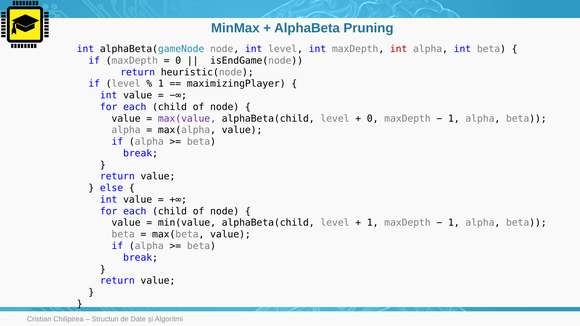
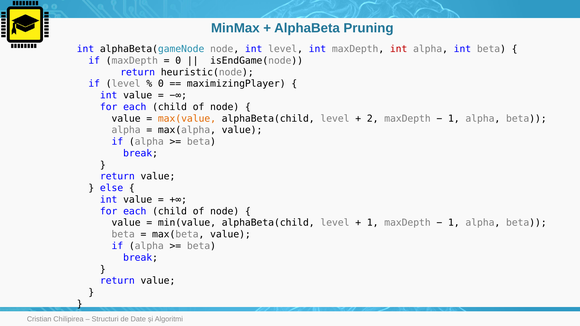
1 at (161, 84): 1 -> 0
max(value colour: purple -> orange
0 at (373, 119): 0 -> 2
